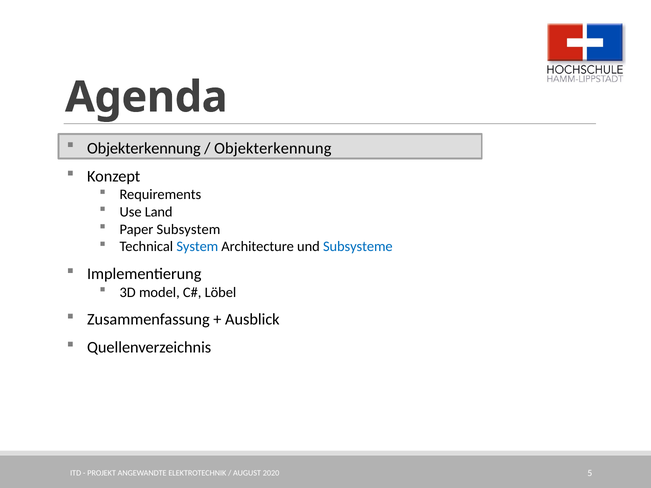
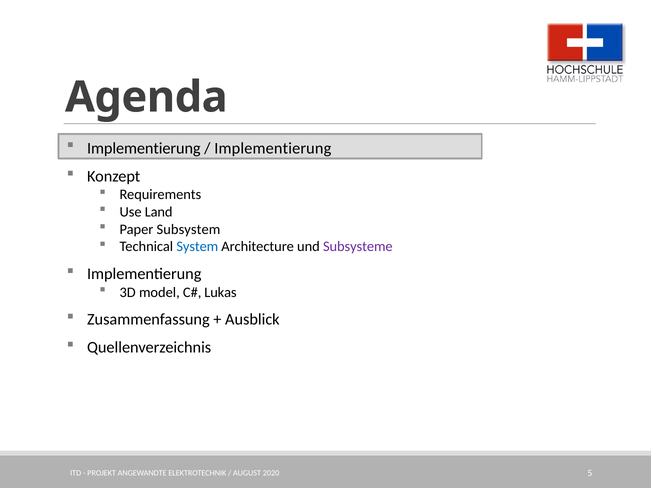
Objekterkennung at (144, 148): Objekterkennung -> Implementierung
Objekterkennung at (273, 148): Objekterkennung -> Implementierung
Subsysteme colour: blue -> purple
Löbel: Löbel -> Lukas
